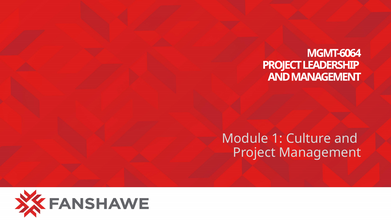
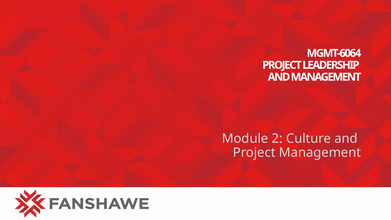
1: 1 -> 2
